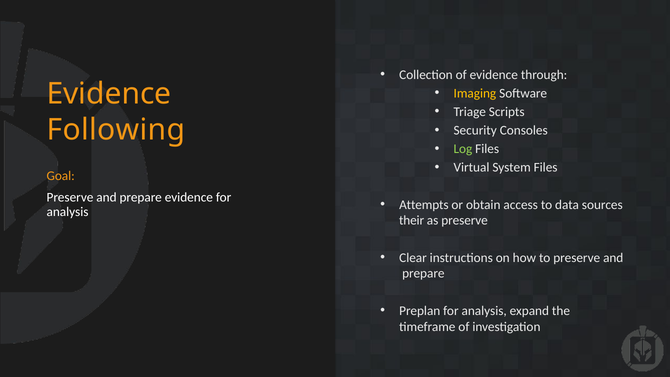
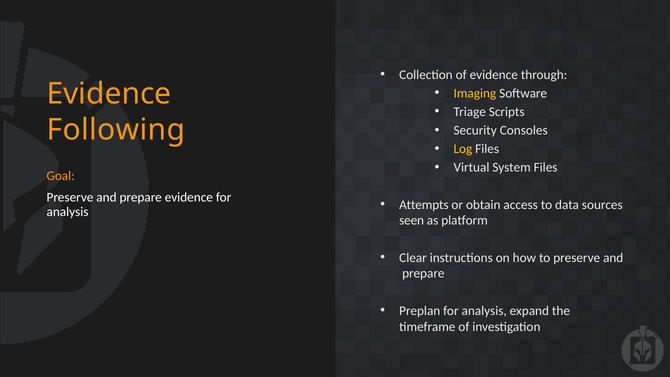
Log colour: light green -> yellow
their: their -> seen
as preserve: preserve -> platform
